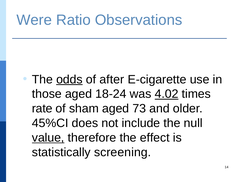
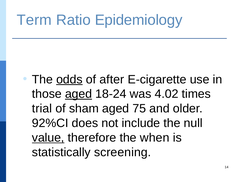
Were: Were -> Term
Observations: Observations -> Epidemiology
aged at (79, 94) underline: none -> present
4.02 underline: present -> none
rate: rate -> trial
73: 73 -> 75
45%CI: 45%CI -> 92%CI
effect: effect -> when
